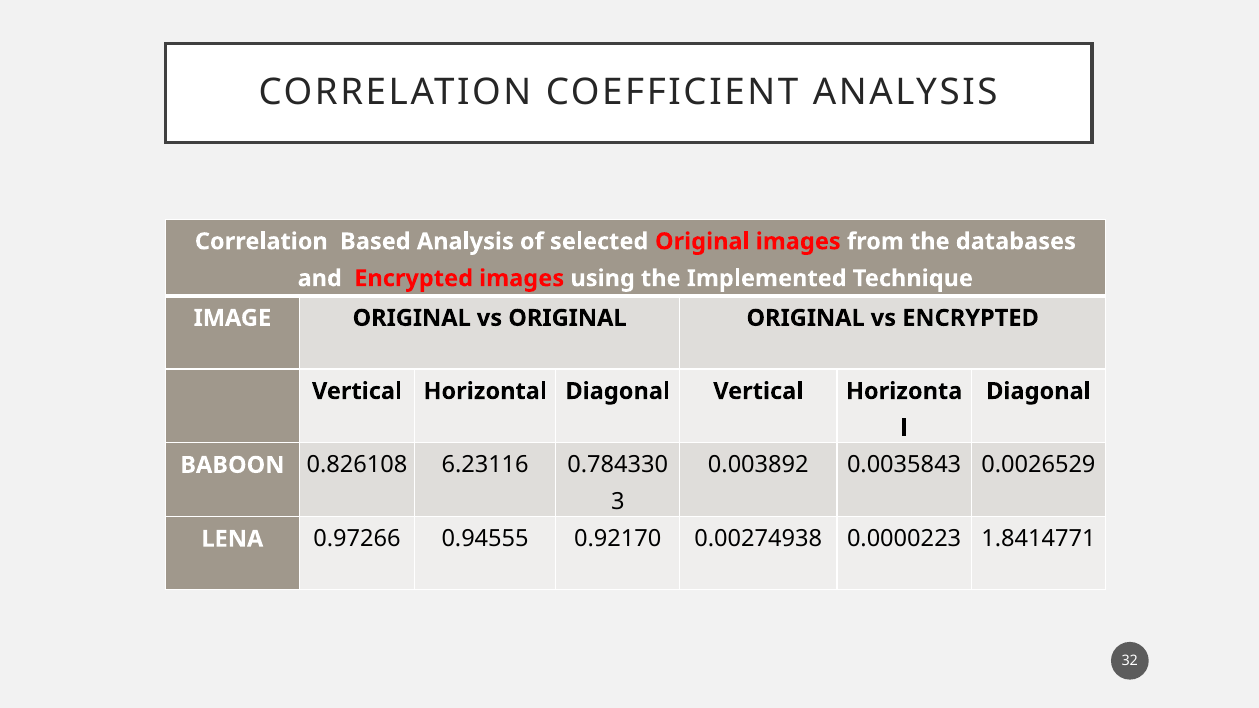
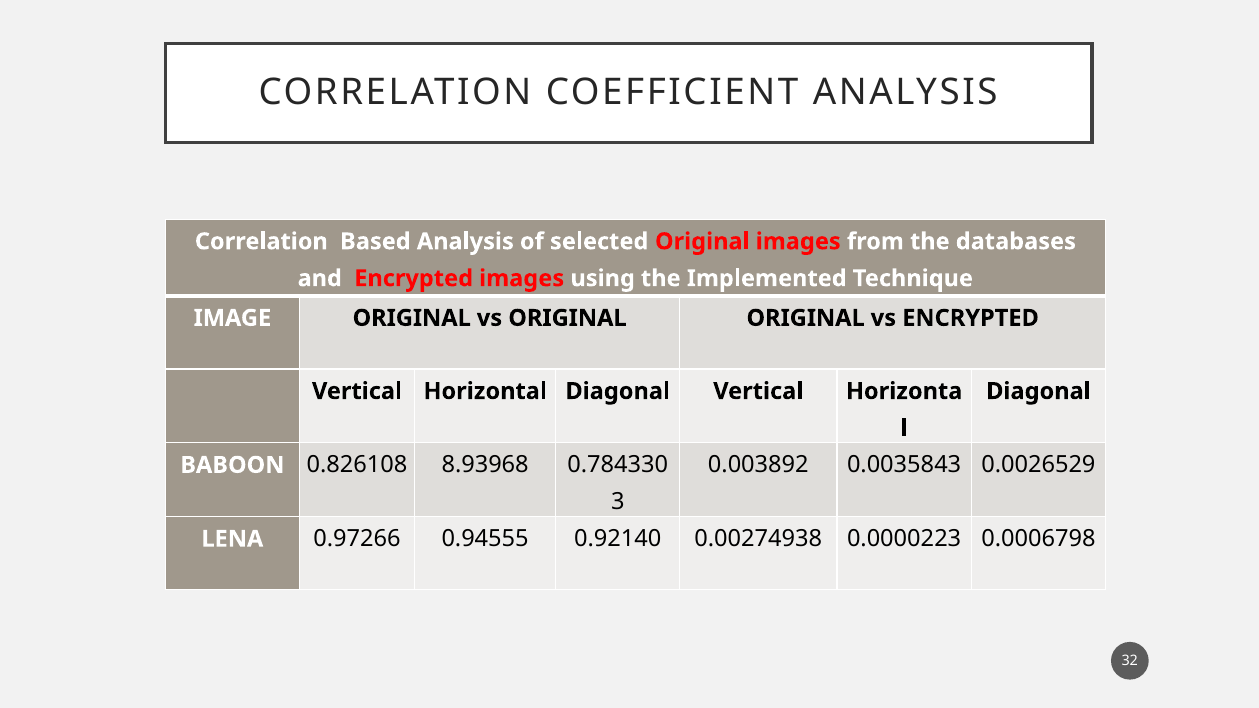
6.23116: 6.23116 -> 8.93968
0.92170: 0.92170 -> 0.92140
1.8414771: 1.8414771 -> 0.0006798
